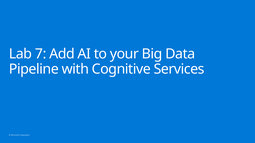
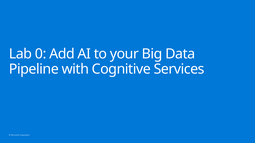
7: 7 -> 0
